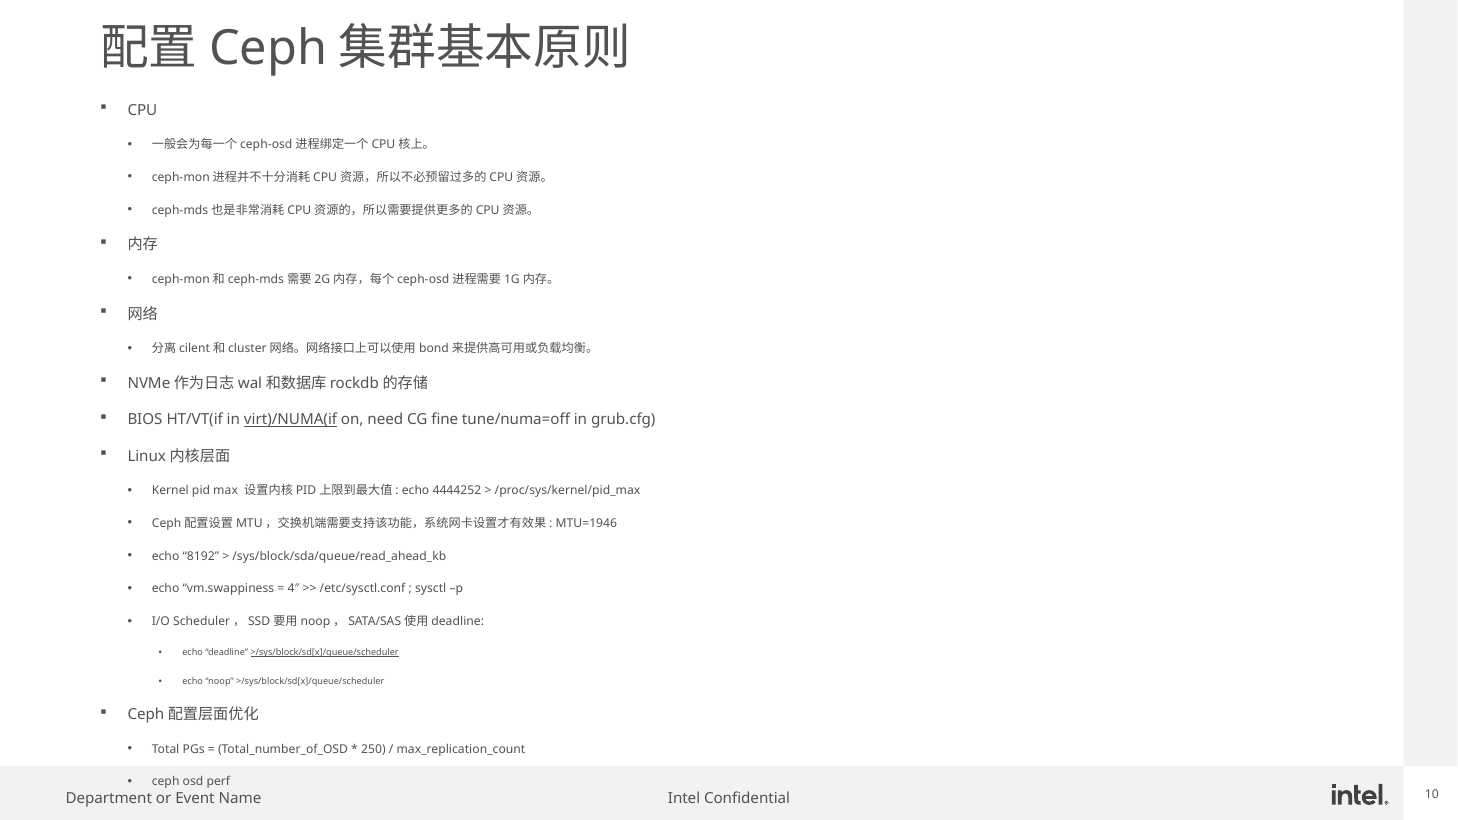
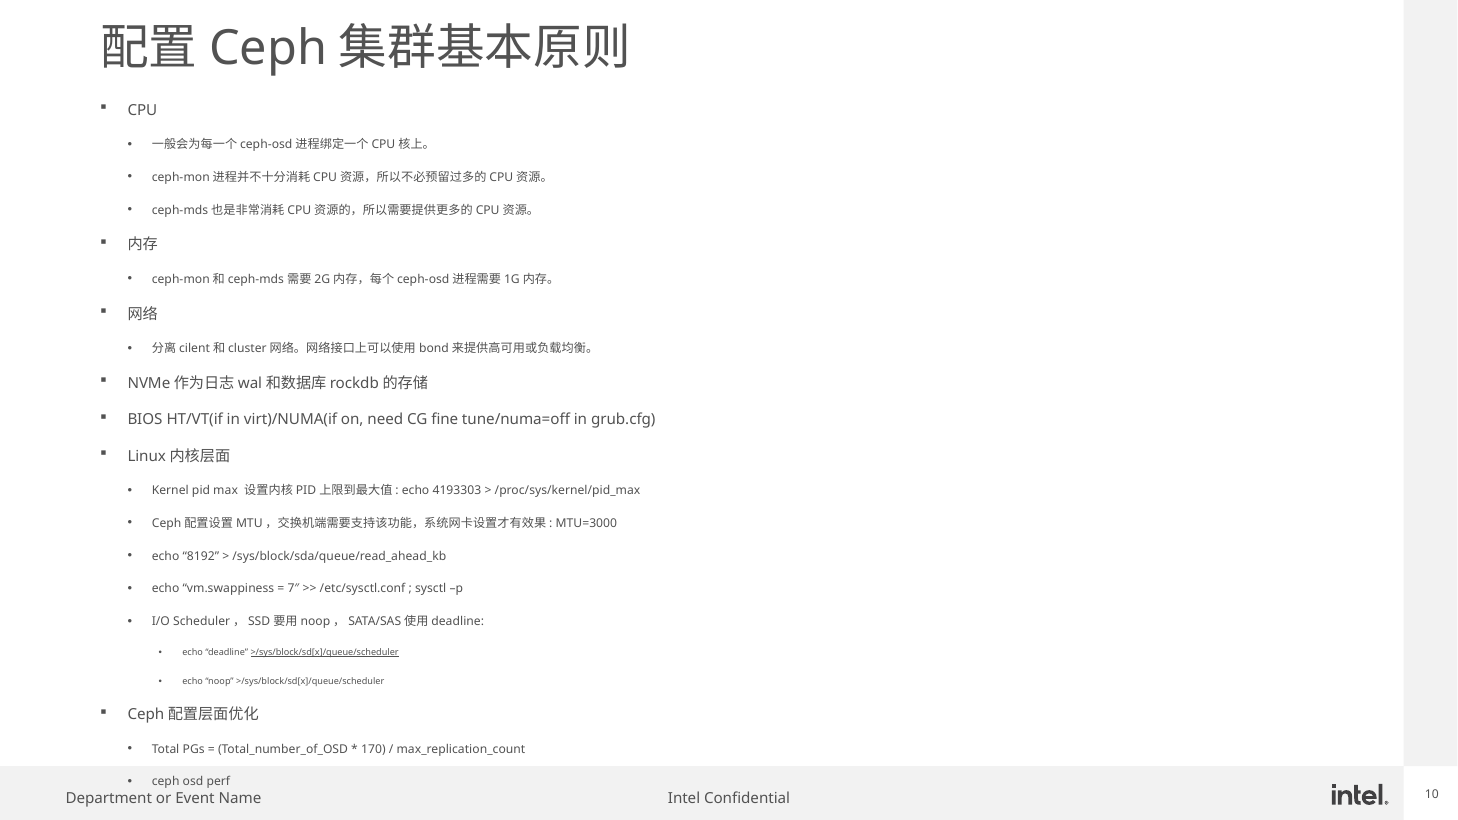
virt)/NUMA(if underline: present -> none
4444252: 4444252 -> 4193303
MTU=1946: MTU=1946 -> MTU=3000
4″: 4″ -> 7″
250: 250 -> 170
